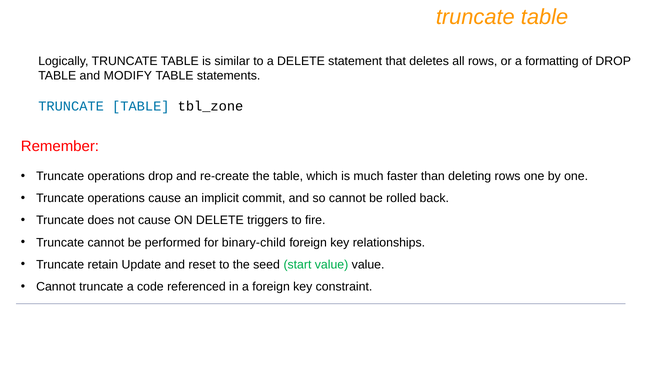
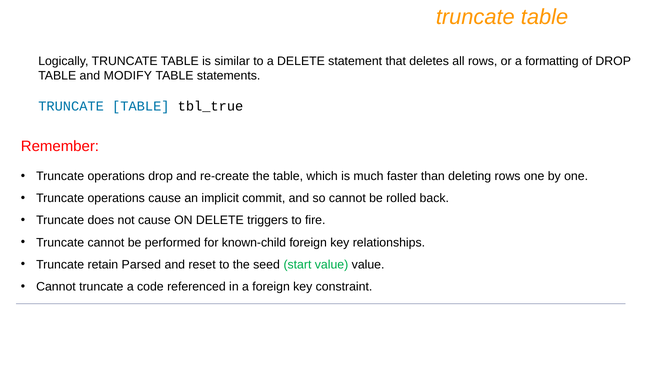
tbl_zone: tbl_zone -> tbl_true
binary-child: binary-child -> known-child
Update: Update -> Parsed
